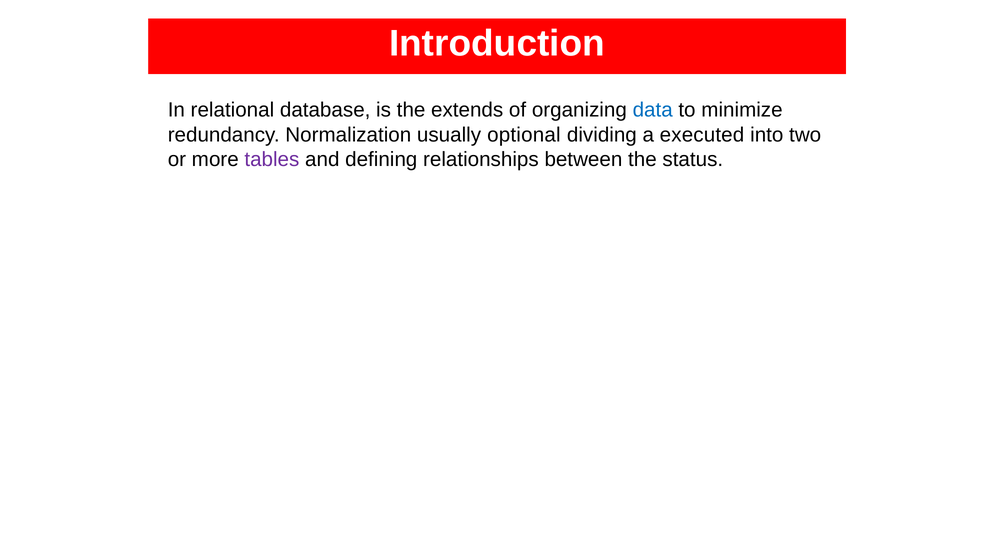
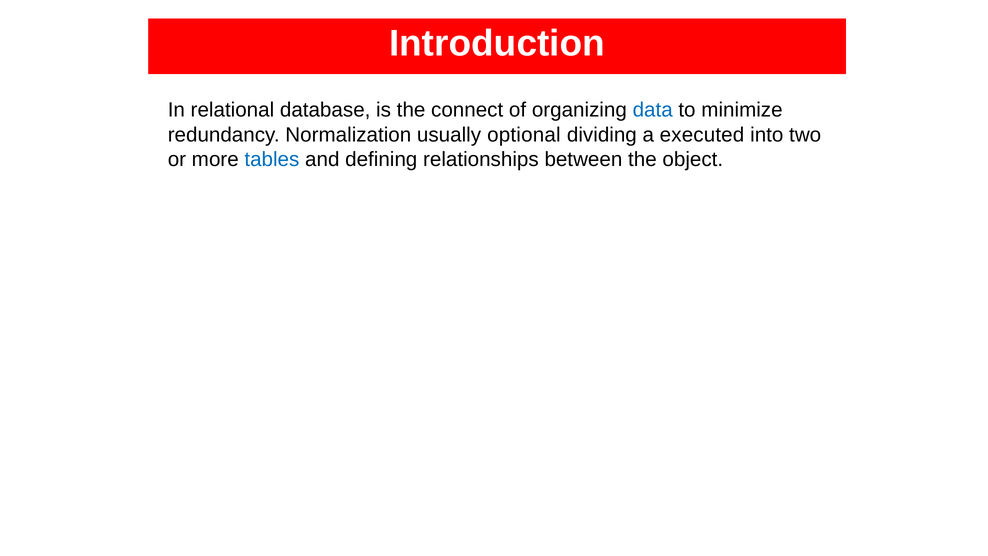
extends: extends -> connect
tables colour: purple -> blue
status: status -> object
